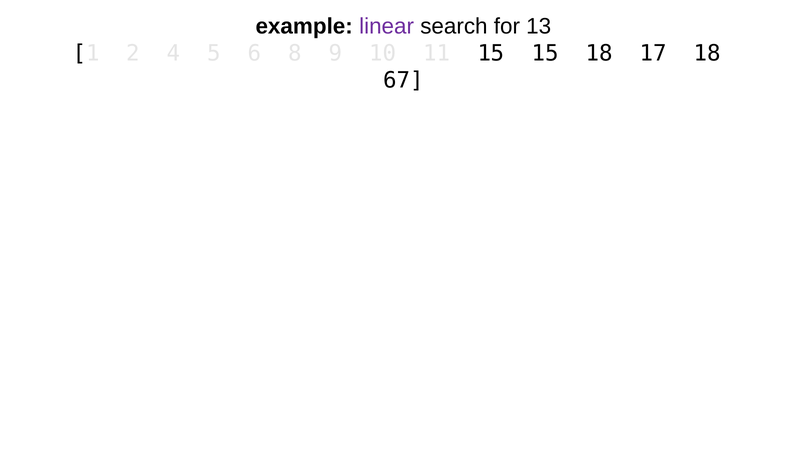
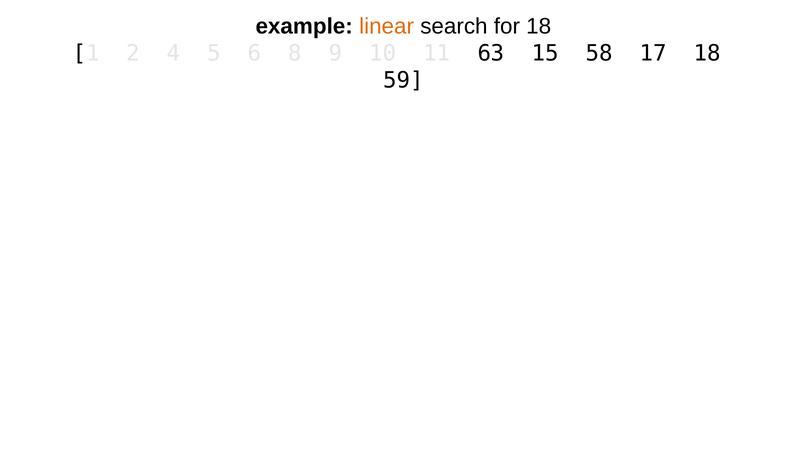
linear colour: purple -> orange
for 13: 13 -> 18
11 15: 15 -> 63
15 18: 18 -> 58
67: 67 -> 59
